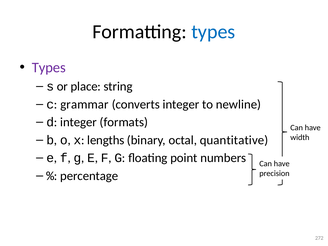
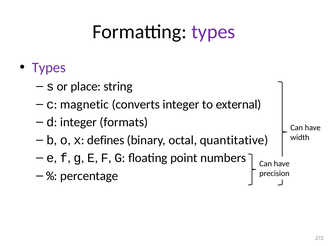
types at (213, 32) colour: blue -> purple
grammar: grammar -> magnetic
newline: newline -> external
lengths: lengths -> defines
